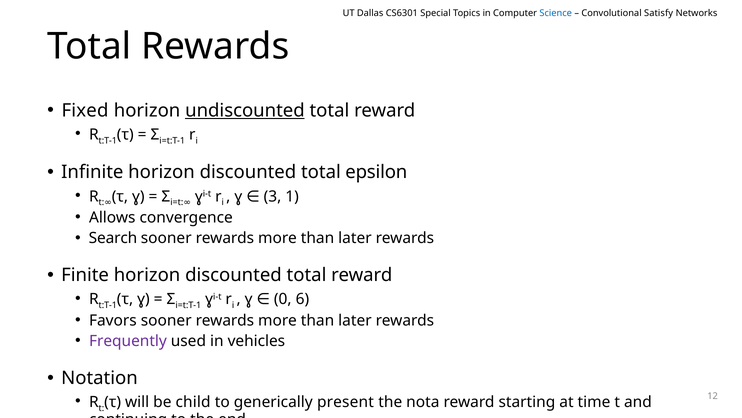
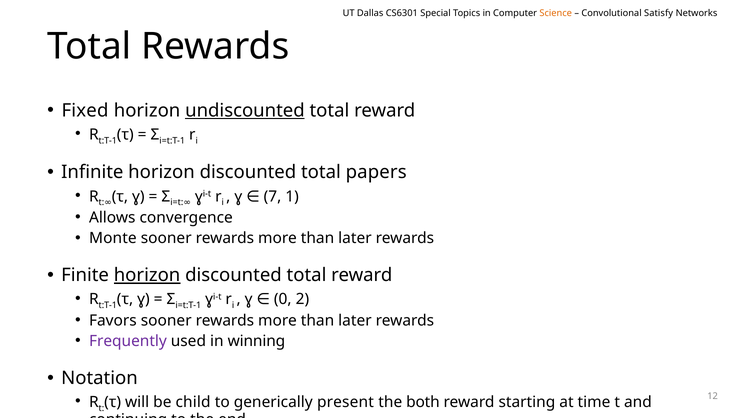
Science colour: blue -> orange
epsilon: epsilon -> papers
3: 3 -> 7
Search: Search -> Monte
horizon at (147, 275) underline: none -> present
6: 6 -> 2
vehicles: vehicles -> winning
nota: nota -> both
